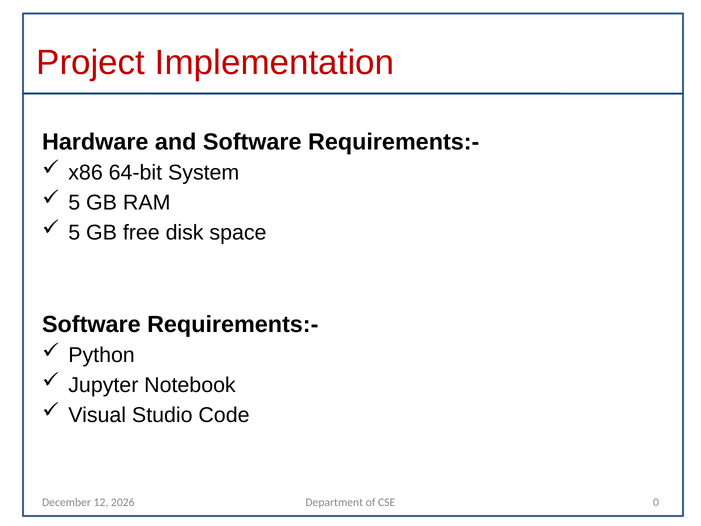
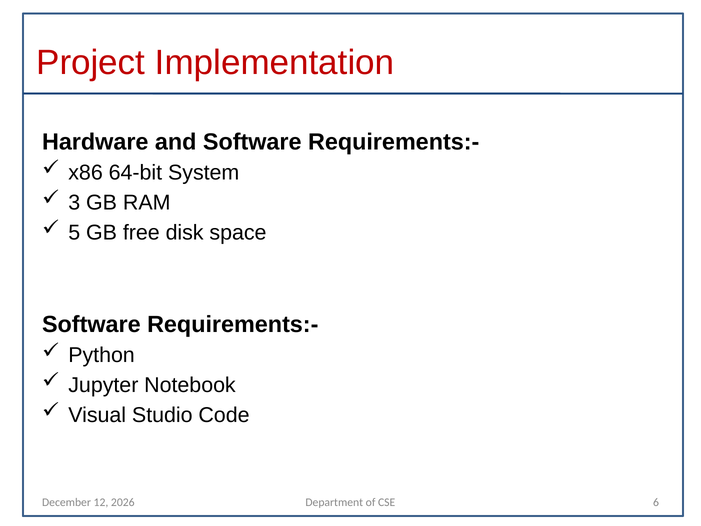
5 at (74, 203): 5 -> 3
0: 0 -> 6
